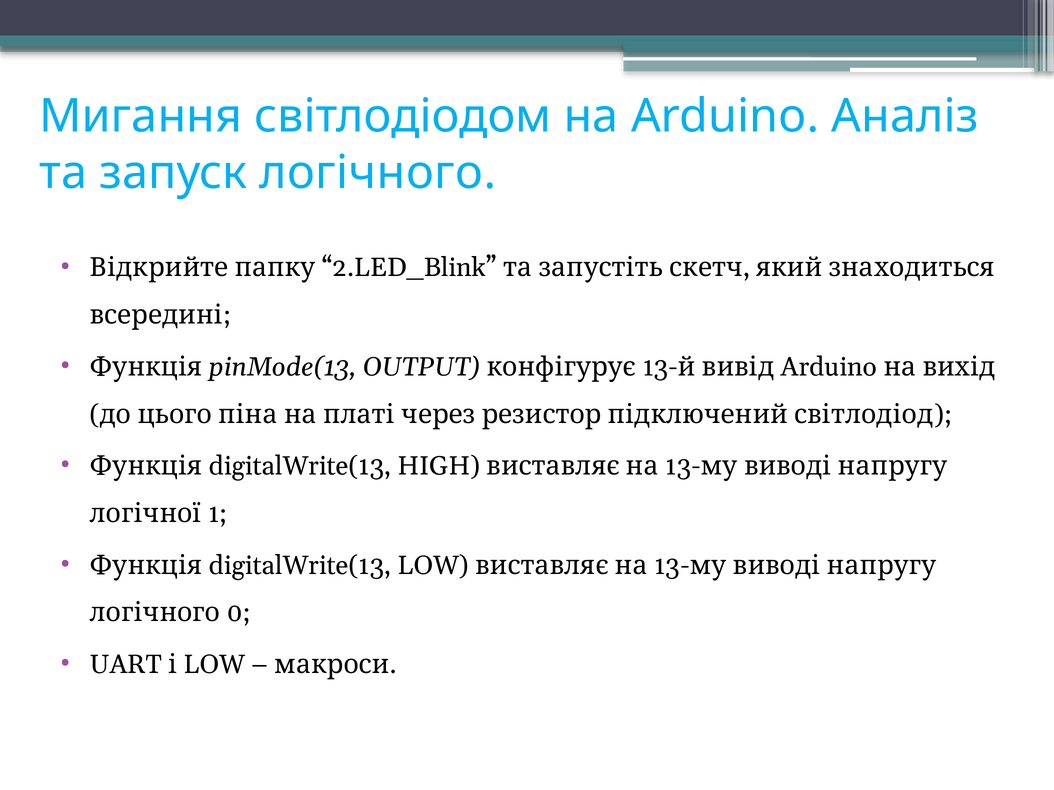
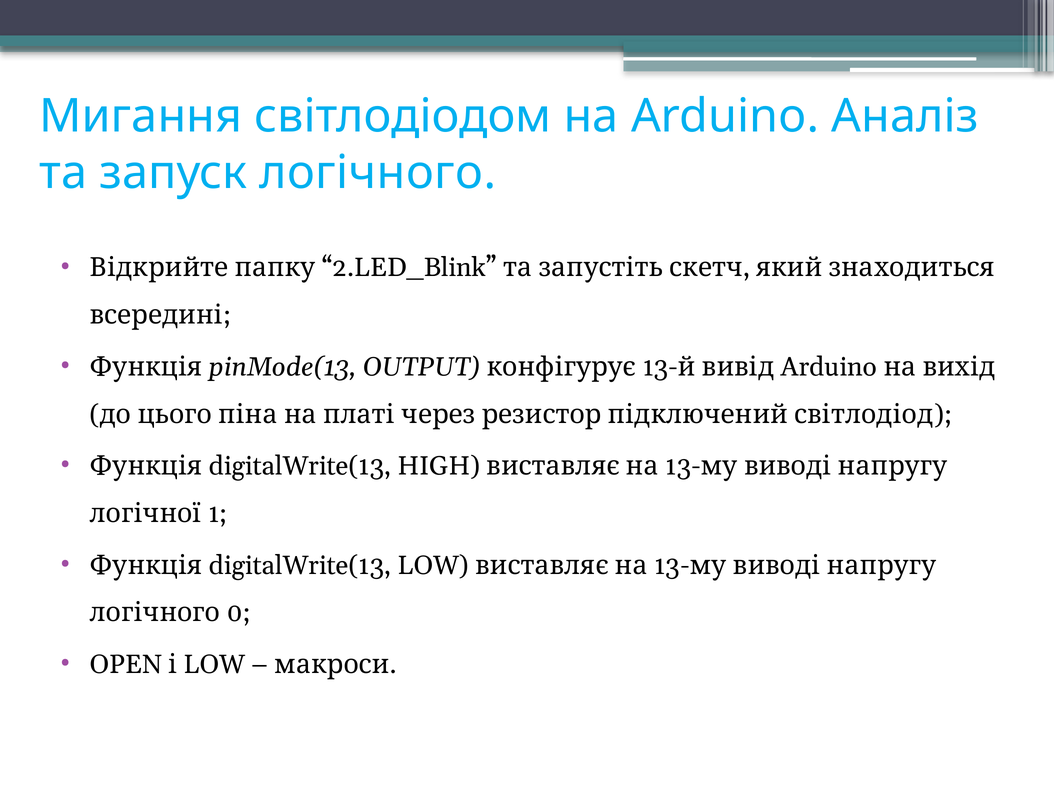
UART: UART -> OPEN
